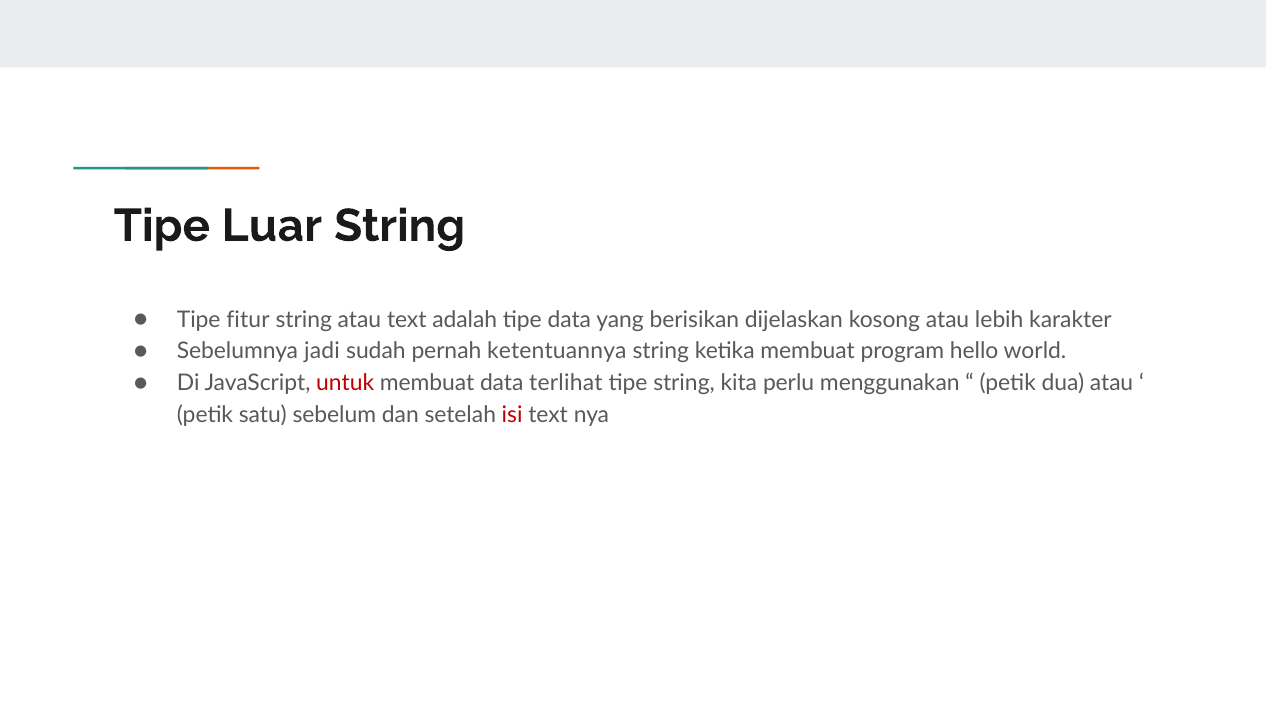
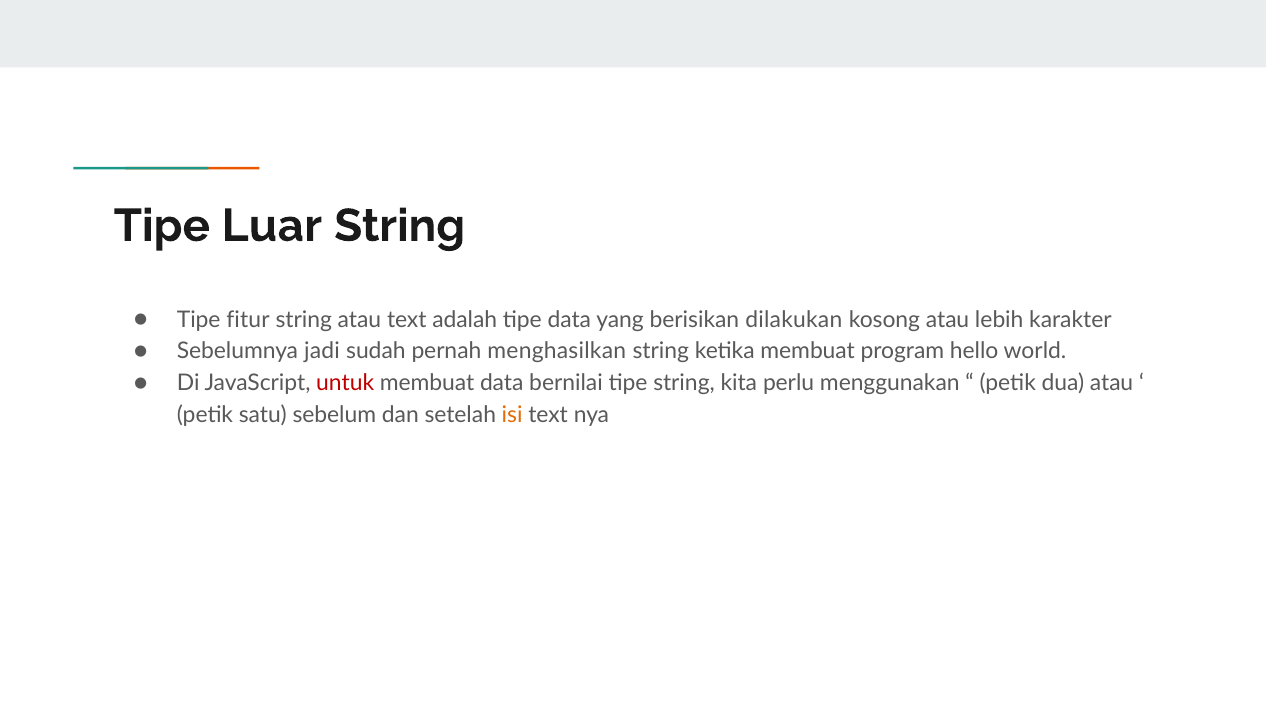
dijelaskan: dijelaskan -> dilakukan
ketentuannya: ketentuannya -> menghasilkan
terlihat: terlihat -> bernilai
isi colour: red -> orange
